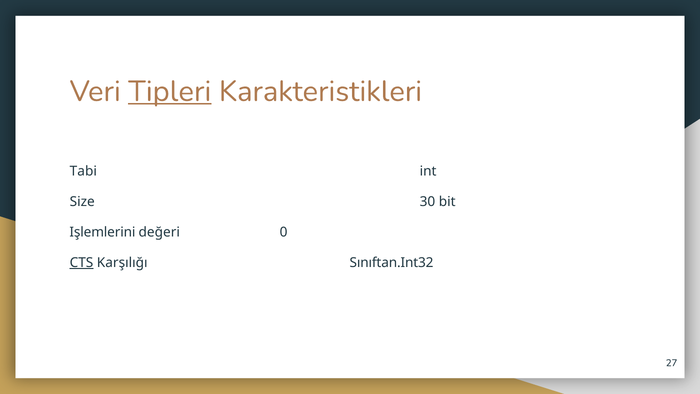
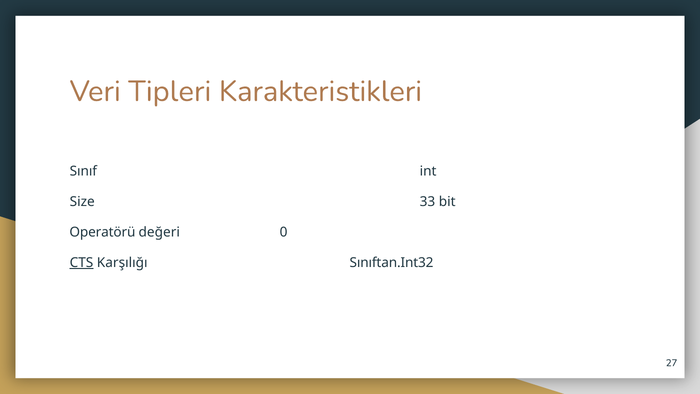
Tipleri underline: present -> none
Tabi: Tabi -> Sınıf
30: 30 -> 33
Işlemlerini: Işlemlerini -> Operatörü
